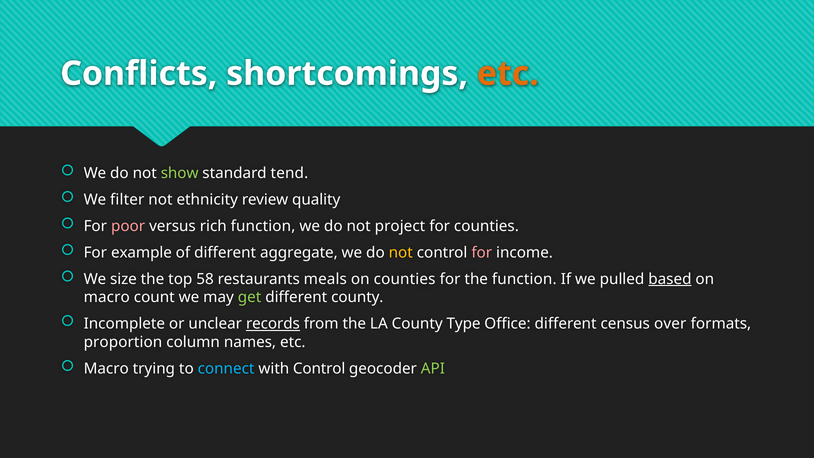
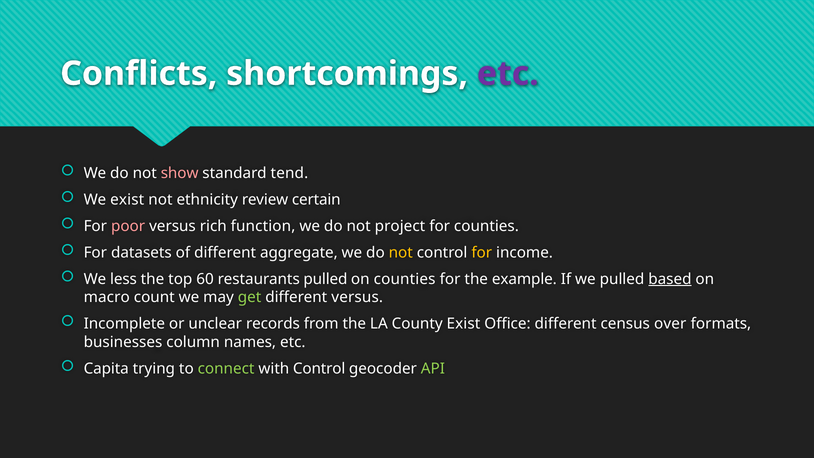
etc at (508, 74) colour: orange -> purple
show colour: light green -> pink
We filter: filter -> exist
quality: quality -> certain
example: example -> datasets
for at (482, 253) colour: pink -> yellow
size: size -> less
58: 58 -> 60
restaurants meals: meals -> pulled
the function: function -> example
different county: county -> versus
records underline: present -> none
County Type: Type -> Exist
proportion: proportion -> businesses
Macro at (106, 369): Macro -> Capita
connect colour: light blue -> light green
